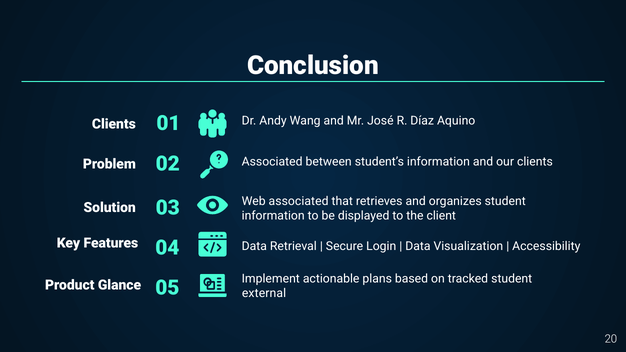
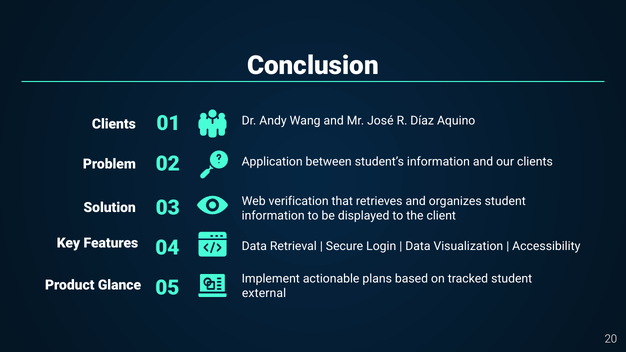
Associated at (272, 162): Associated -> Application
Web associated: associated -> verification
